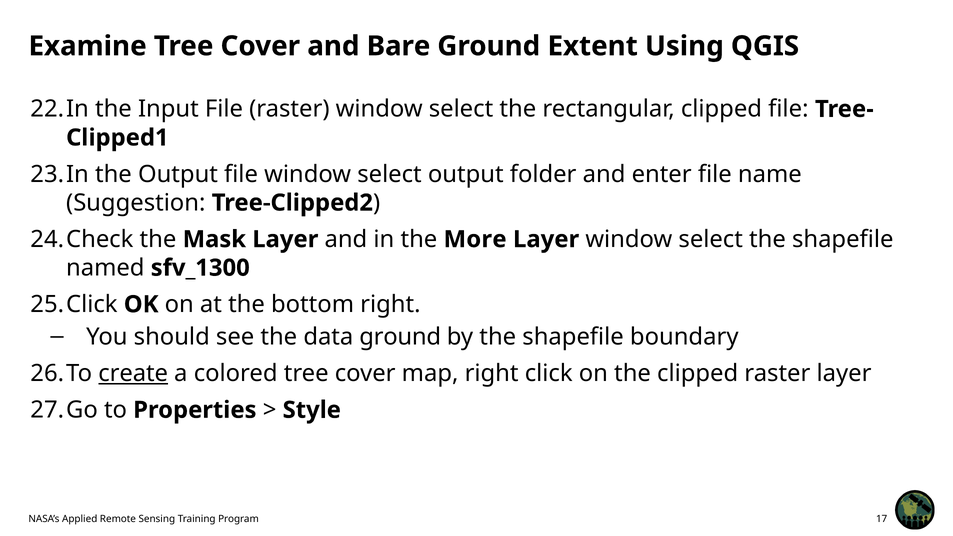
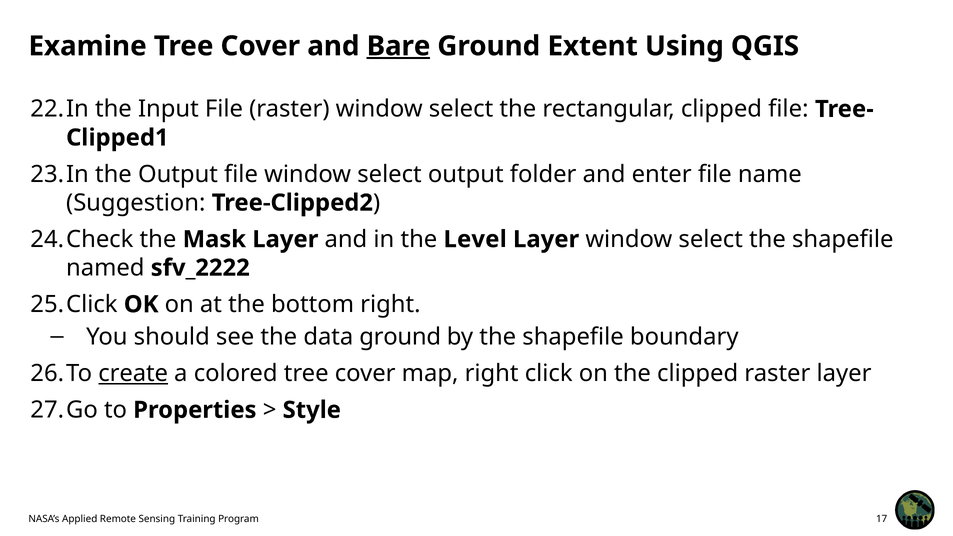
Bare underline: none -> present
More: More -> Level
sfv_1300: sfv_1300 -> sfv_2222
